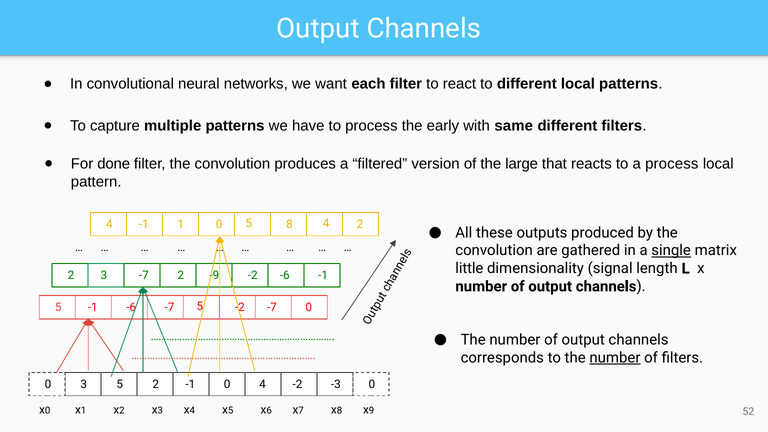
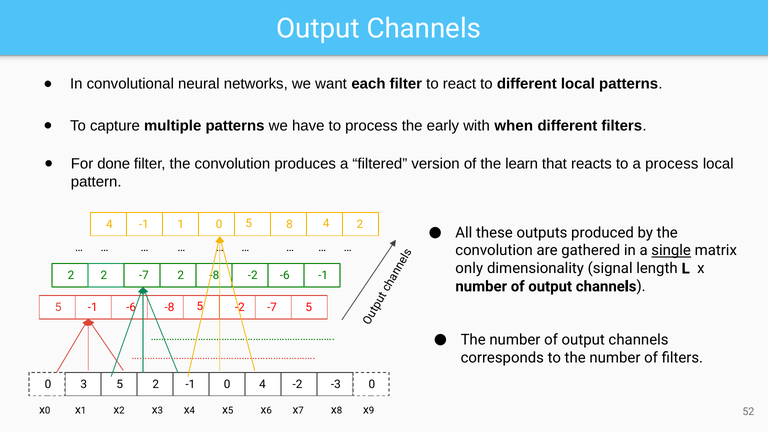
same: same -> when
large: large -> learn
little: little -> only
2 3: 3 -> 2
2 -9: -9 -> -8
-6 -7: -7 -> -8
-7 0: 0 -> 5
number at (615, 358) underline: present -> none
